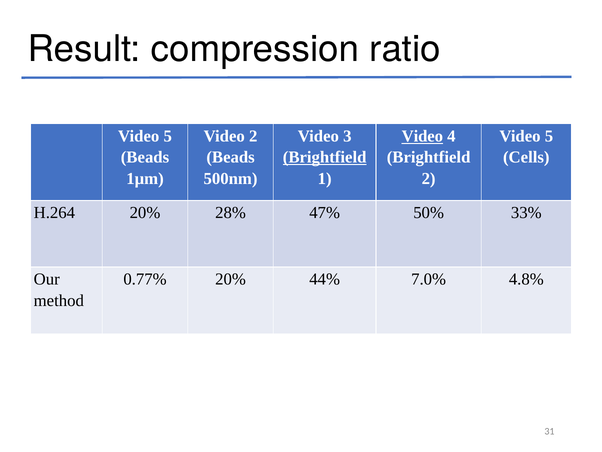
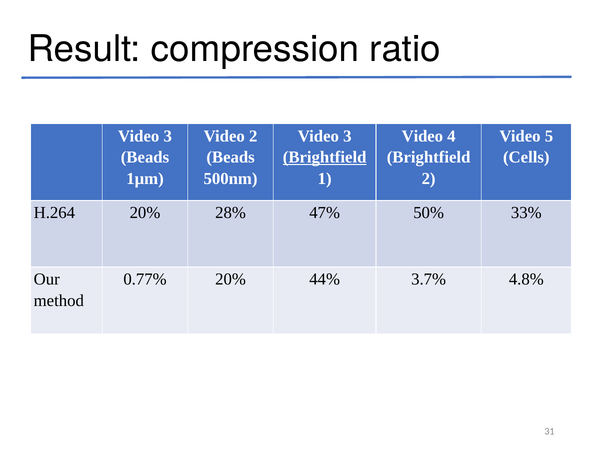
5 at (168, 136): 5 -> 3
Video at (422, 136) underline: present -> none
7.0%: 7.0% -> 3.7%
